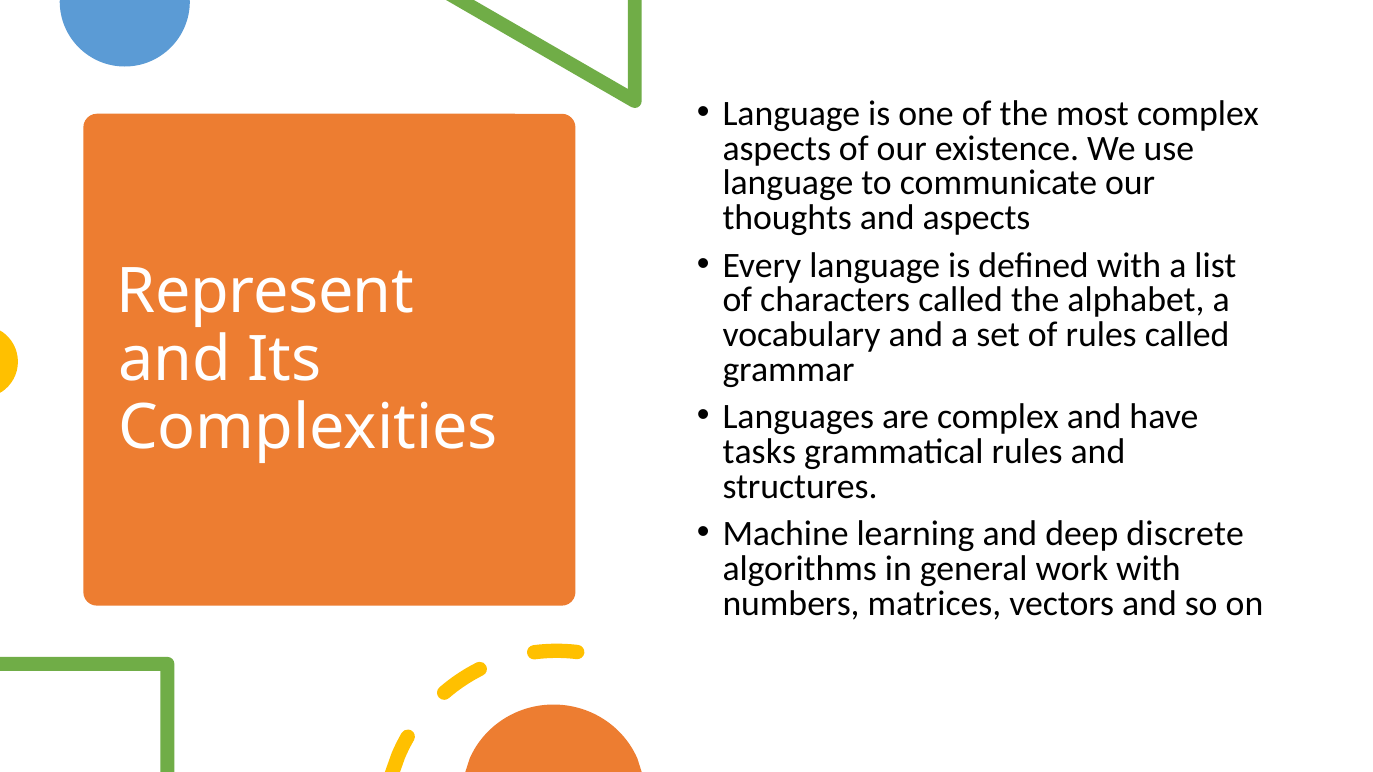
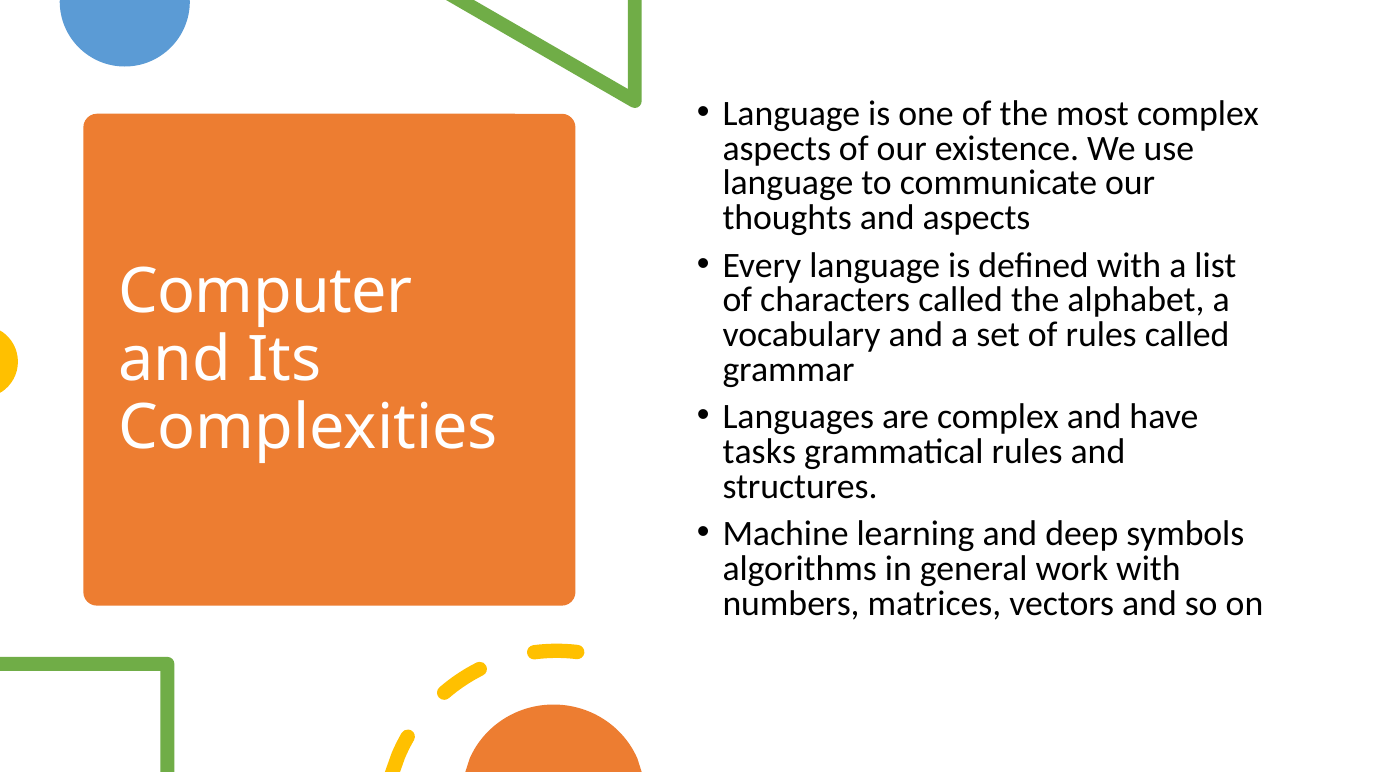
Represent: Represent -> Computer
discrete: discrete -> symbols
